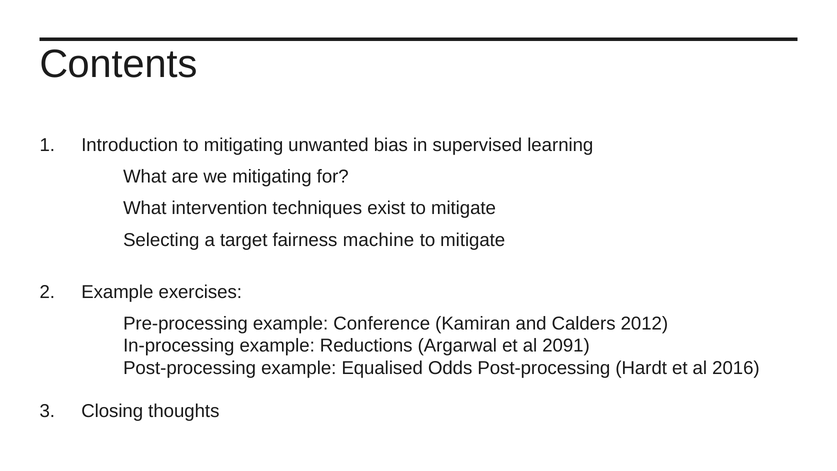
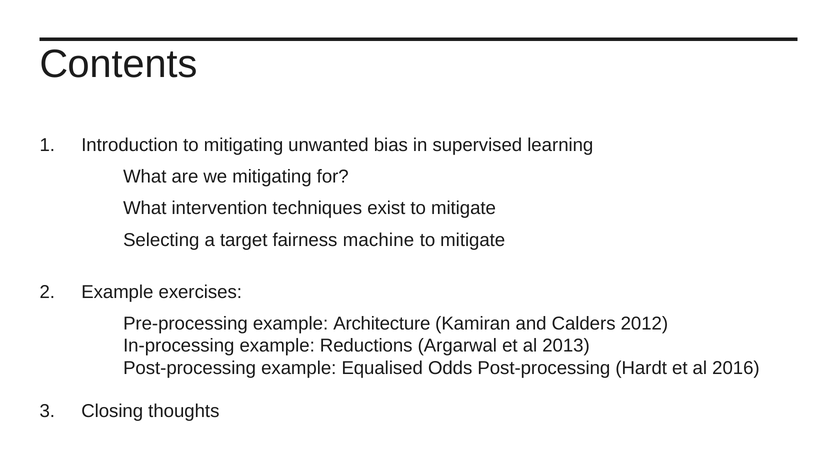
Conference: Conference -> Architecture
2091: 2091 -> 2013
